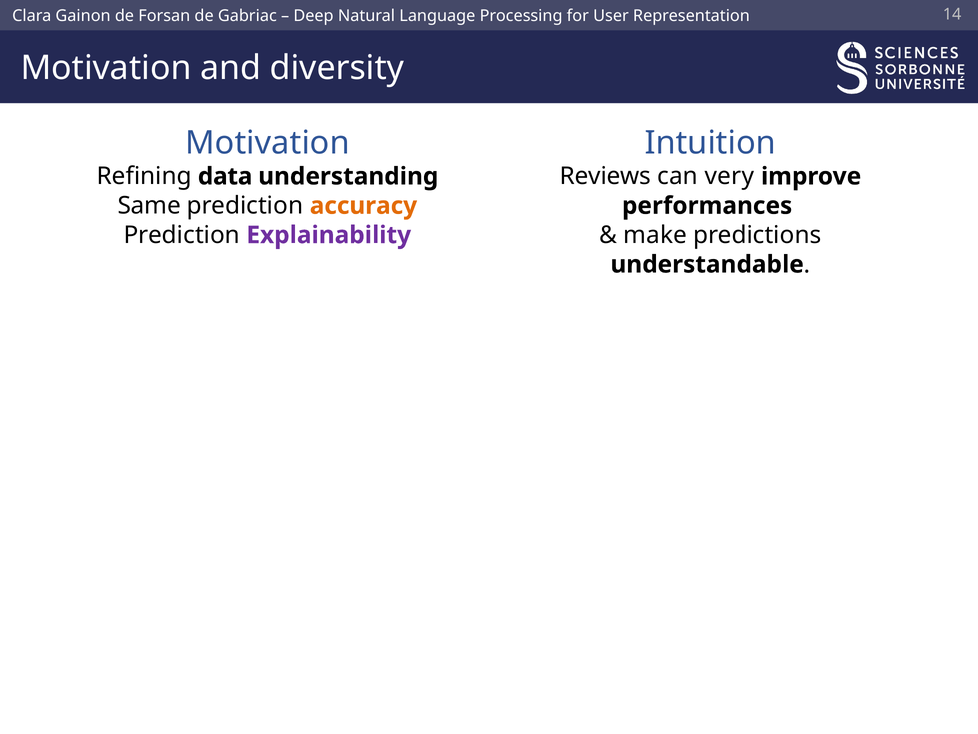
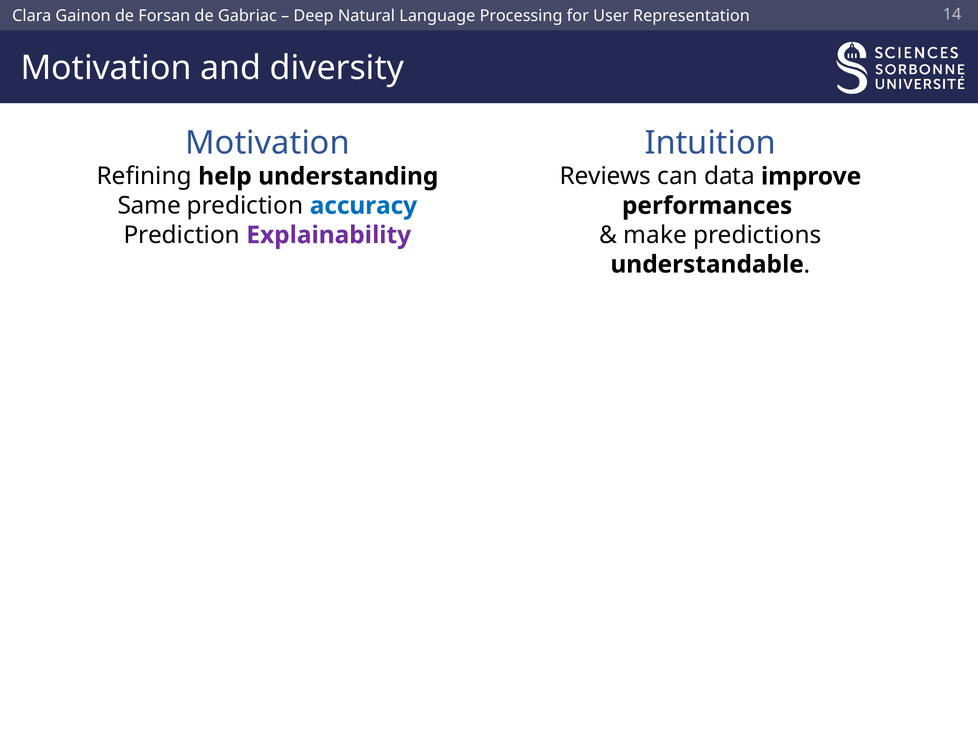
data: data -> help
very: very -> data
accuracy colour: orange -> blue
